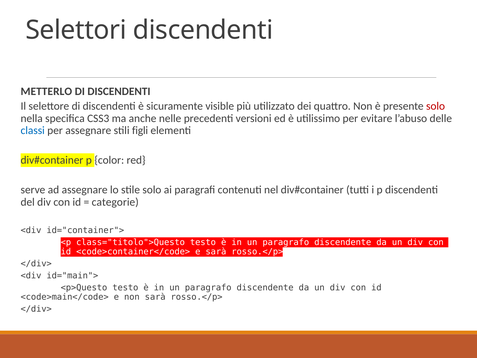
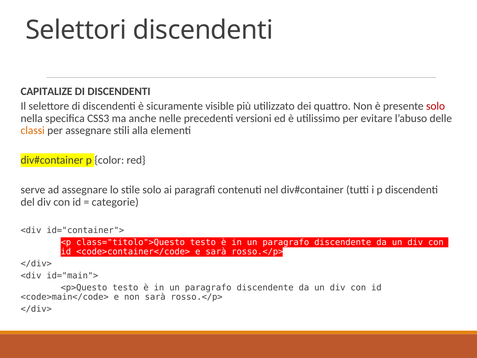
METTERLO: METTERLO -> CAPITALIZE
classi colour: blue -> orange
figli: figli -> alla
